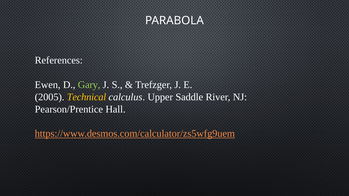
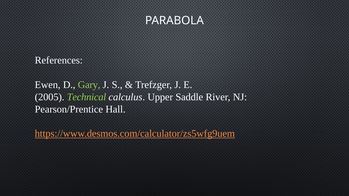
Technical colour: yellow -> light green
